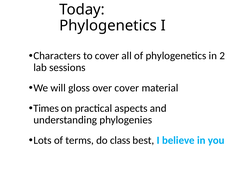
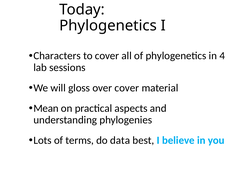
2: 2 -> 4
Times: Times -> Mean
class: class -> data
